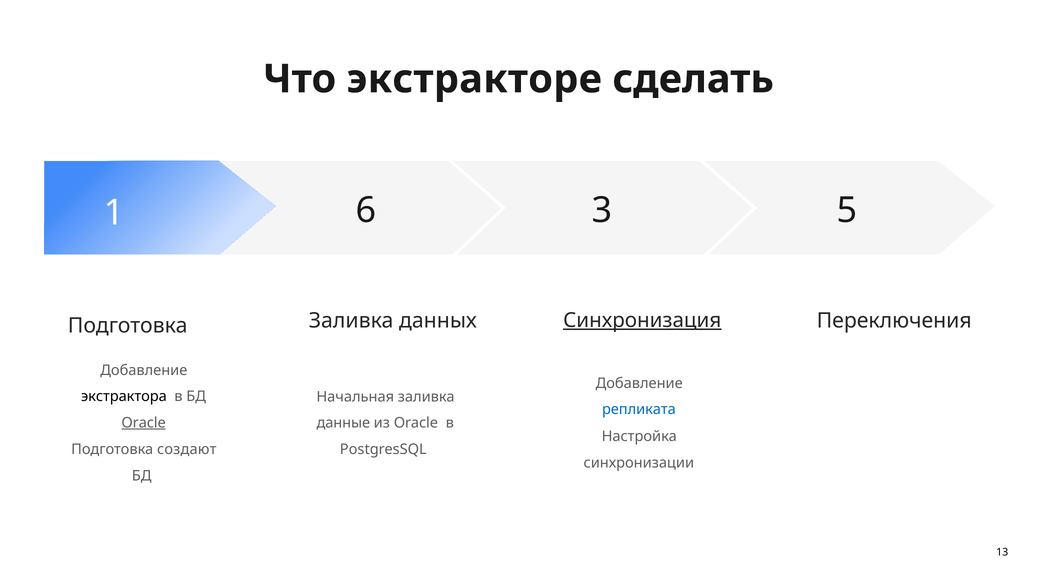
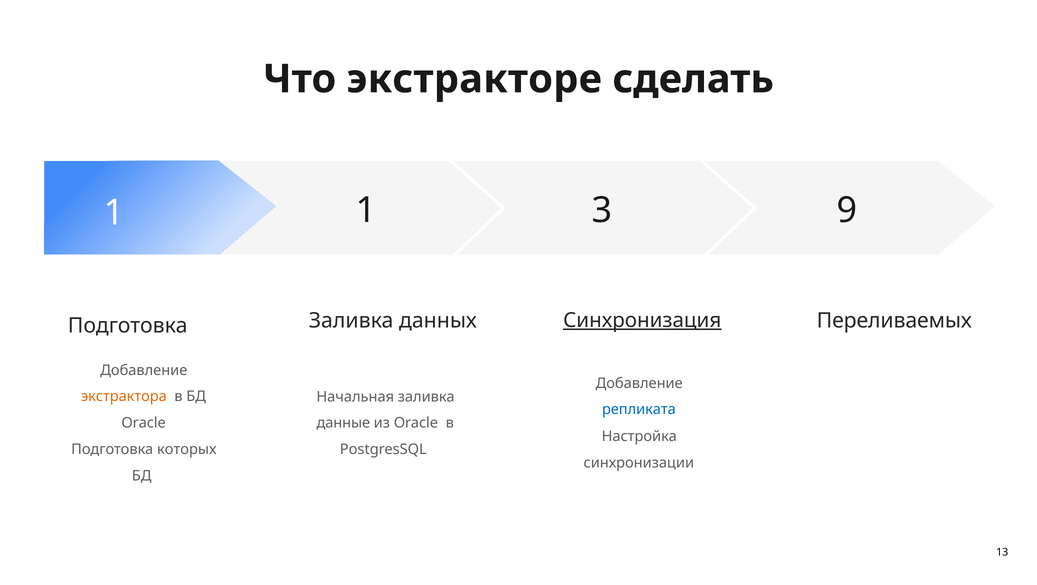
1 6: 6 -> 1
5: 5 -> 9
Переключения: Переключения -> Переливаемых
экстрактора colour: black -> orange
Oracle at (144, 422) underline: present -> none
создают: создают -> которых
